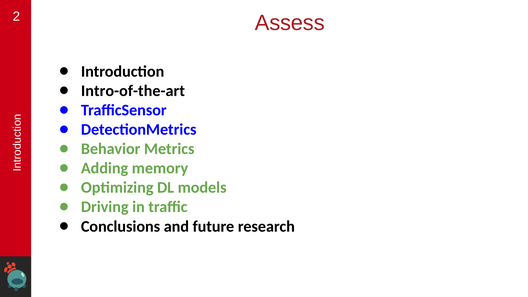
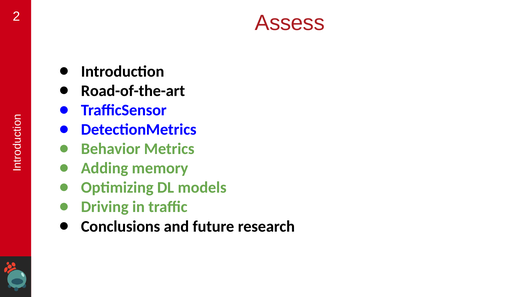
Intro-of-the-art: Intro-of-the-art -> Road-of-the-art
